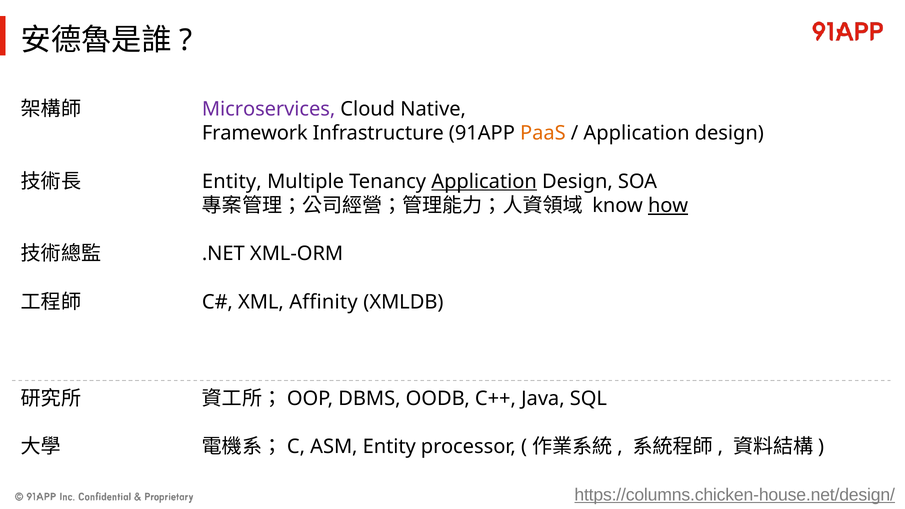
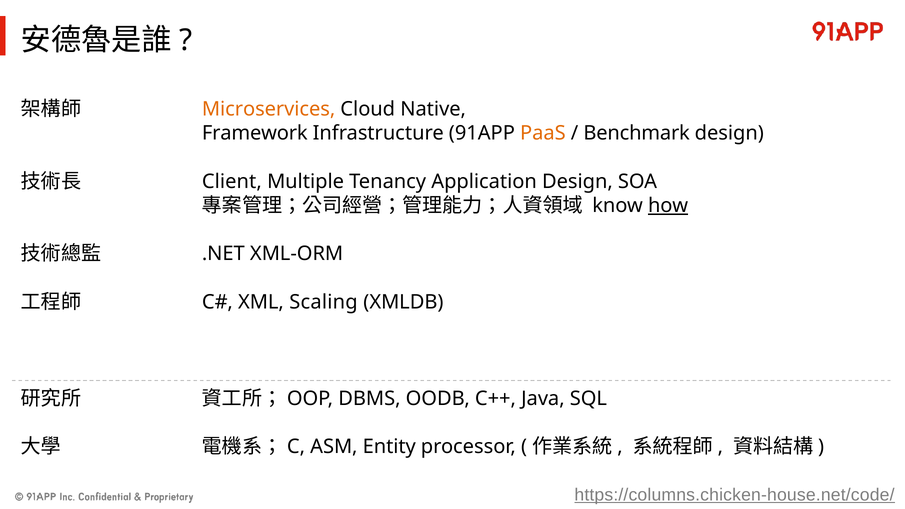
Microservices colour: purple -> orange
Application at (637, 133): Application -> Benchmark
Entity at (232, 182): Entity -> Client
Application at (484, 182) underline: present -> none
Affinity: Affinity -> Scaling
https://columns.chicken-house.net/design/: https://columns.chicken-house.net/design/ -> https://columns.chicken-house.net/code/
